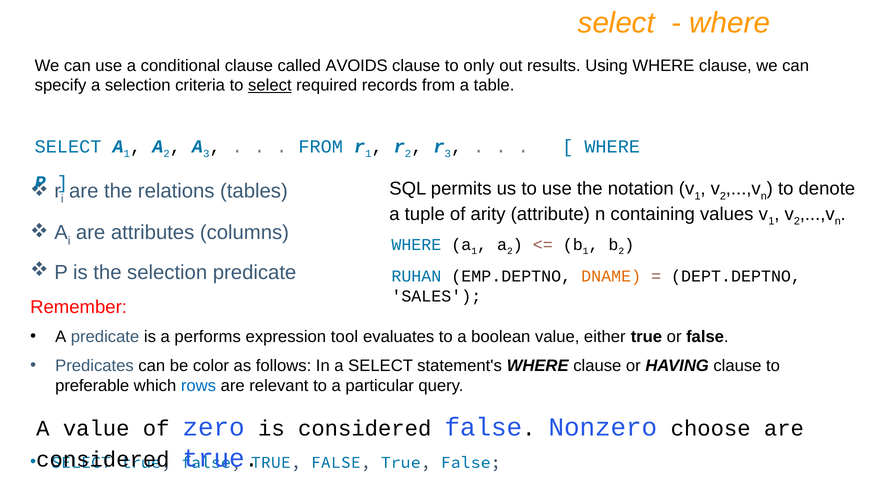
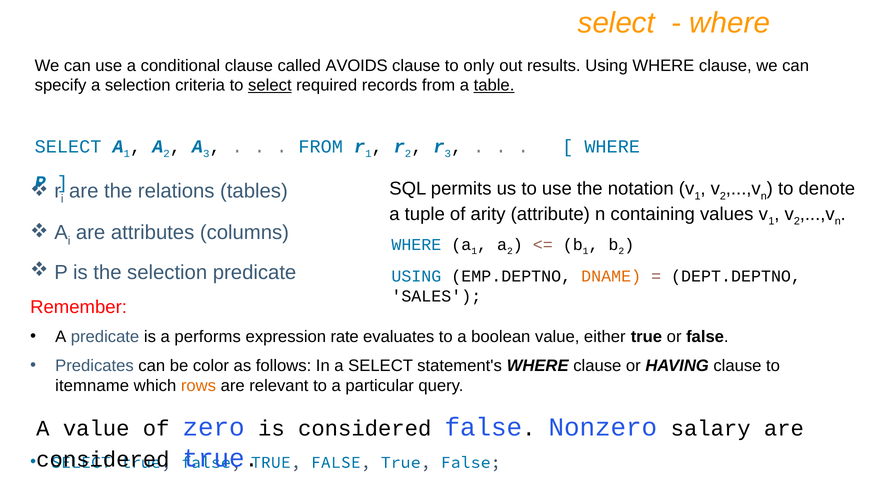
table underline: none -> present
RUHAN at (416, 276): RUHAN -> USING
tool: tool -> rate
preferable: preferable -> itemname
rows colour: blue -> orange
choose: choose -> salary
